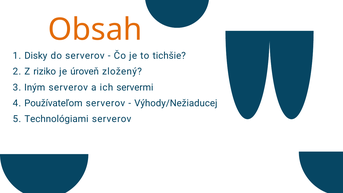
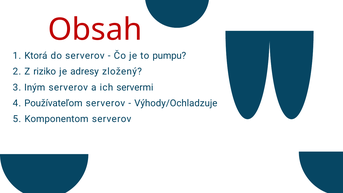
Obsah colour: orange -> red
Disky: Disky -> Ktorá
tichšie: tichšie -> pumpu
úroveň: úroveň -> adresy
Výhody/Nežiaducej: Výhody/Nežiaducej -> Výhody/Ochladzuje
Technológiami: Technológiami -> Komponentom
